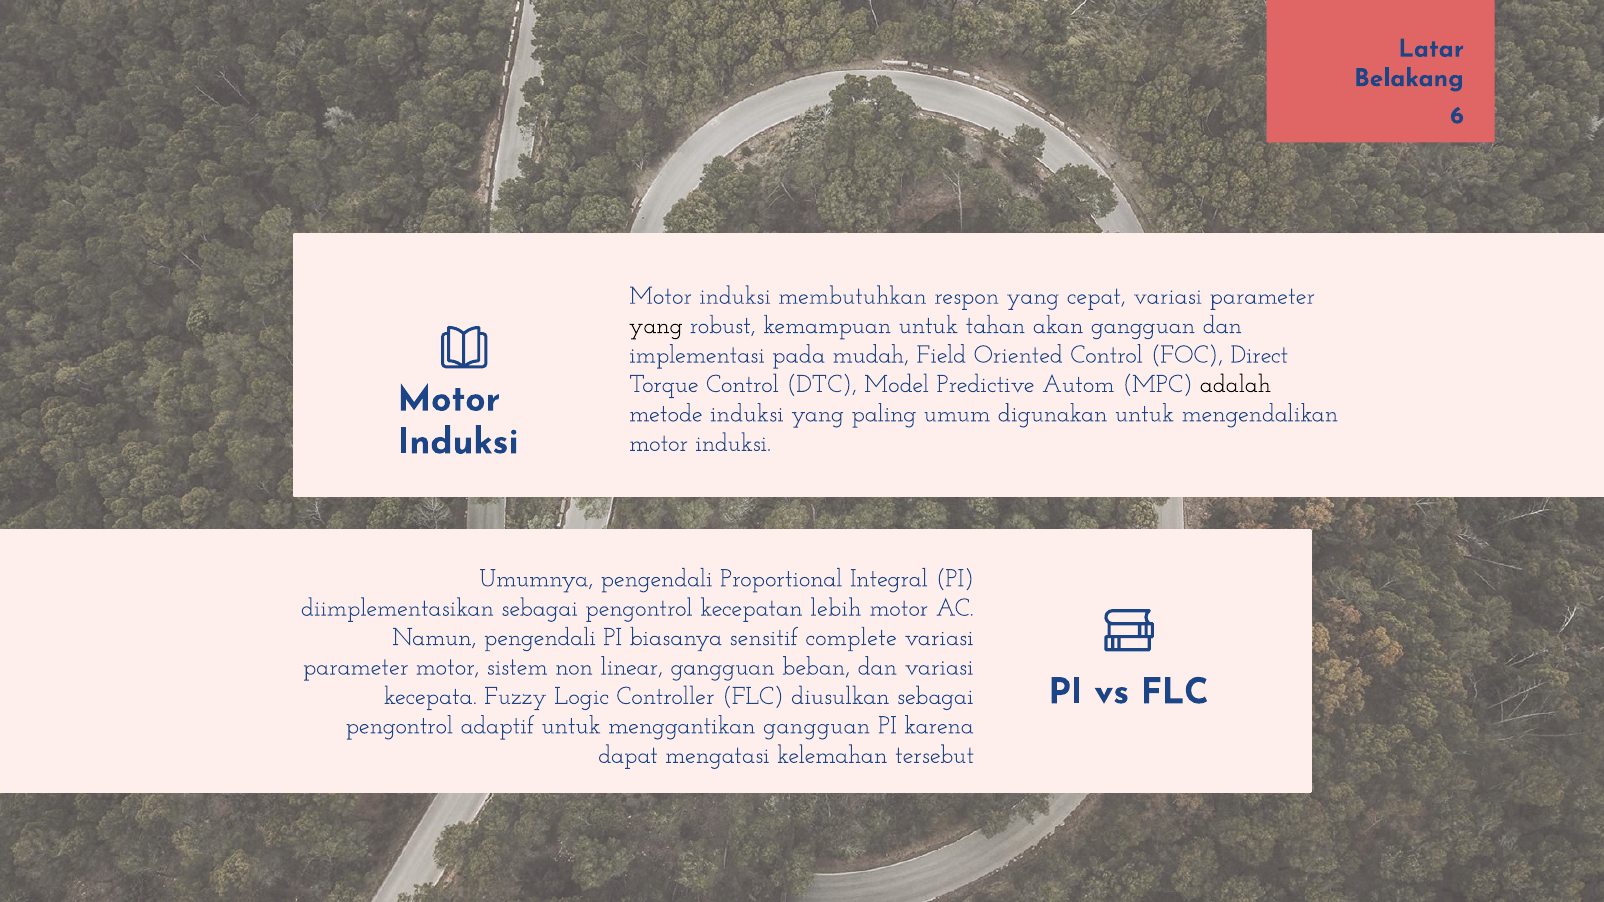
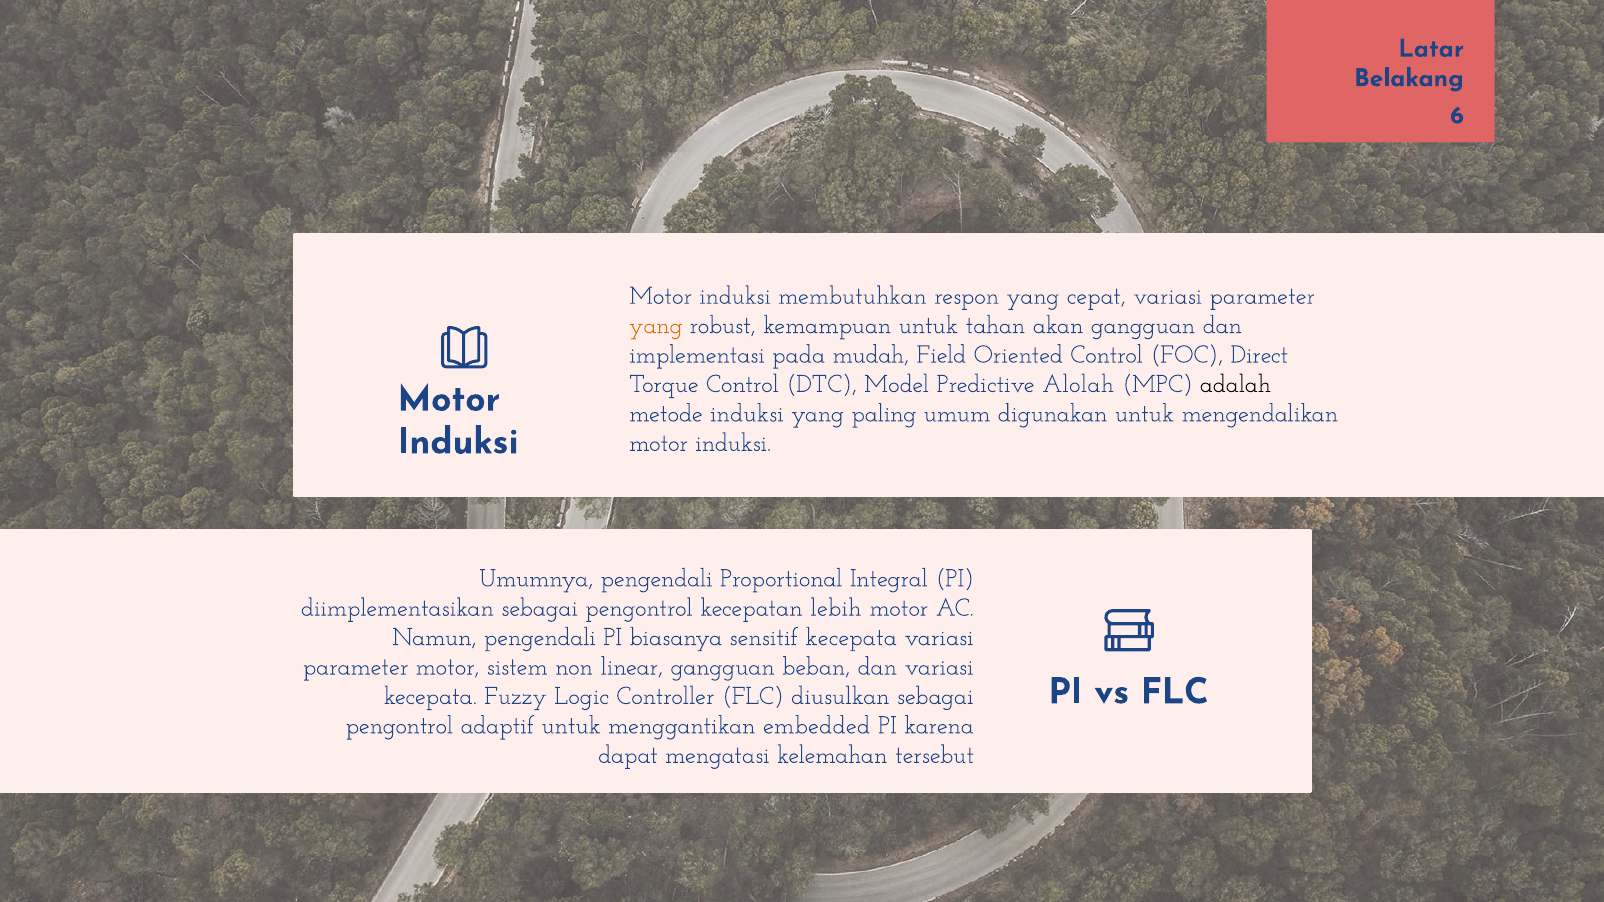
yang at (656, 325) colour: black -> orange
Autom: Autom -> Alolah
sensitif complete: complete -> kecepata
menggantikan gangguan: gangguan -> embedded
